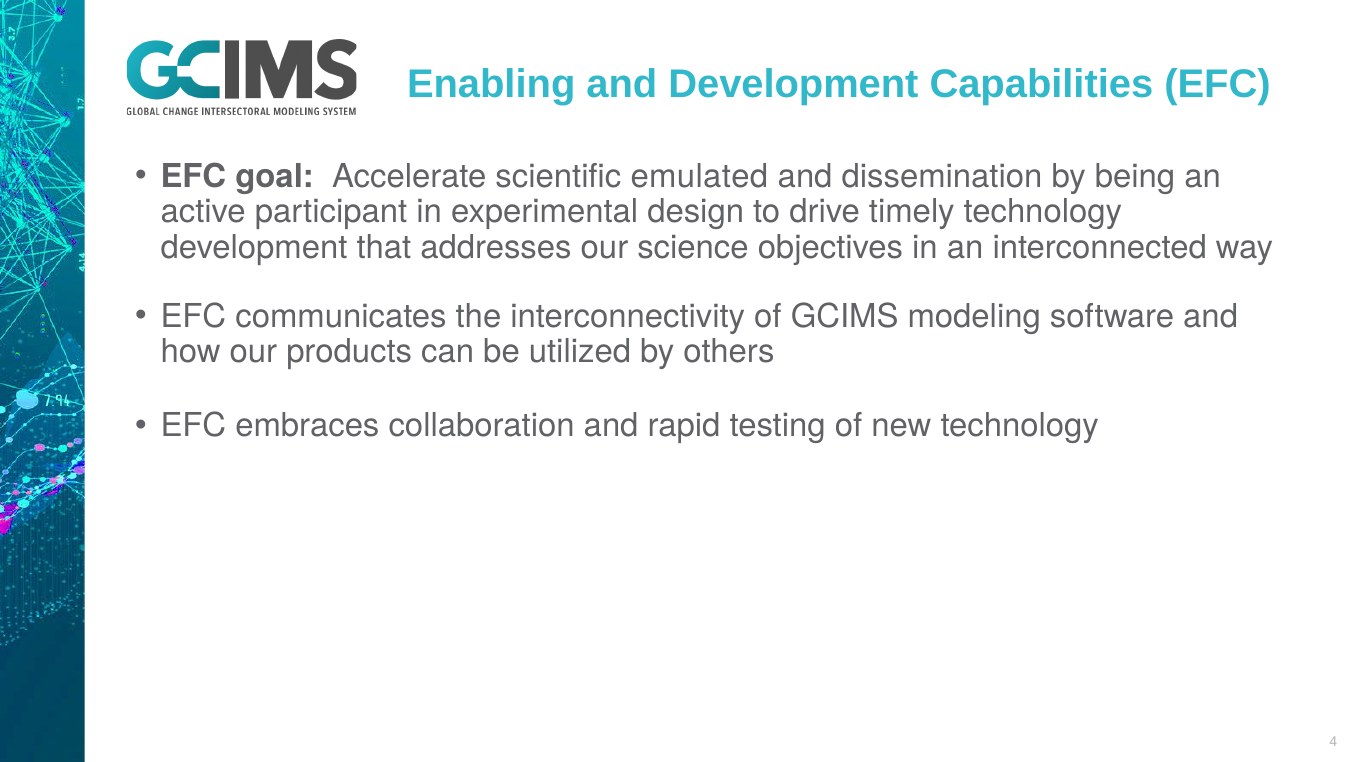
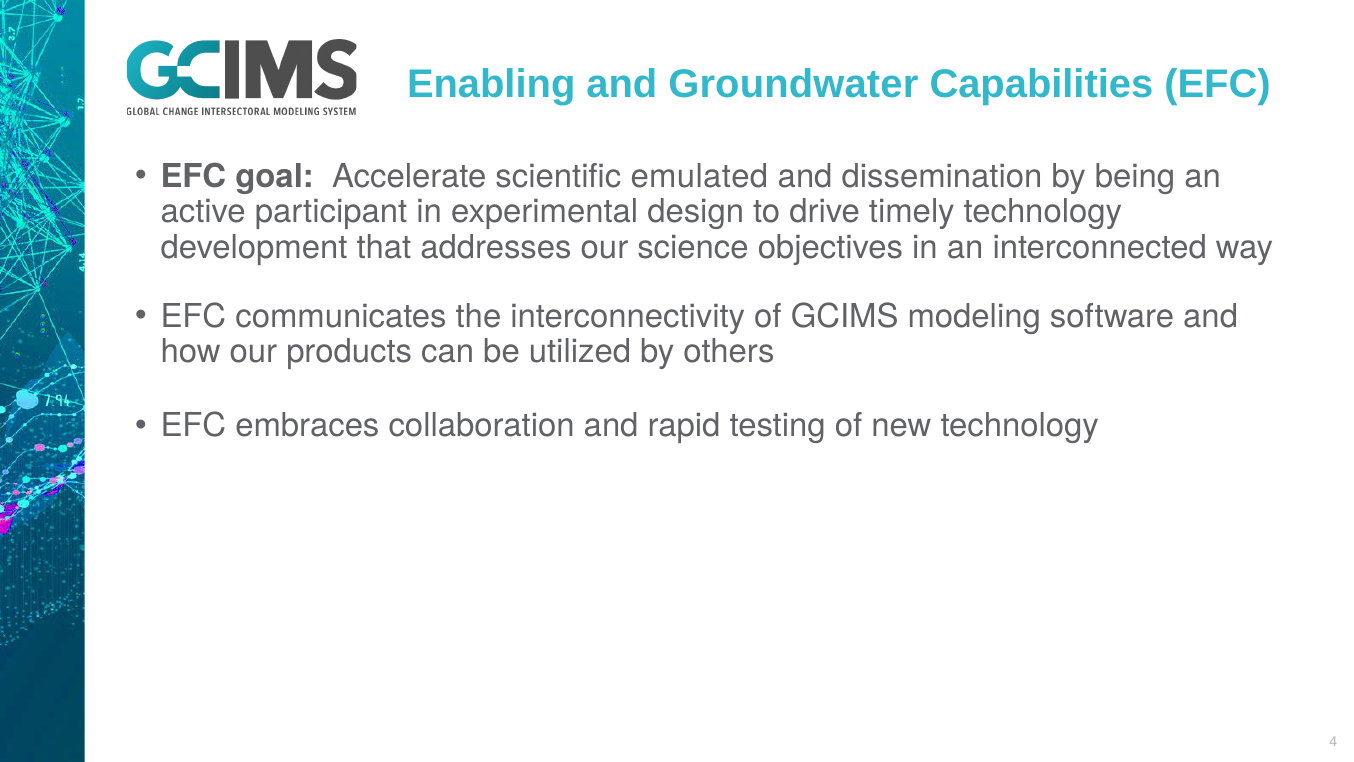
and Development: Development -> Groundwater
